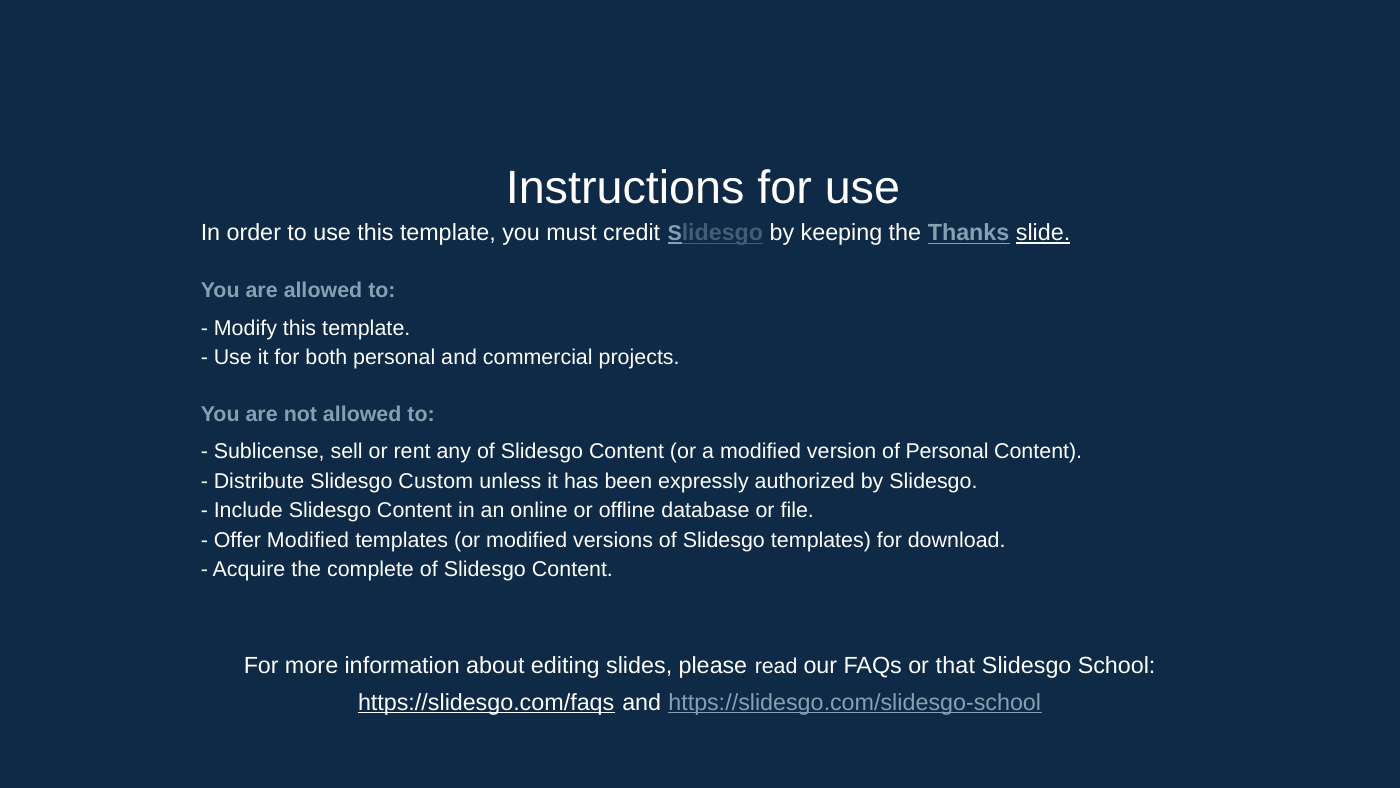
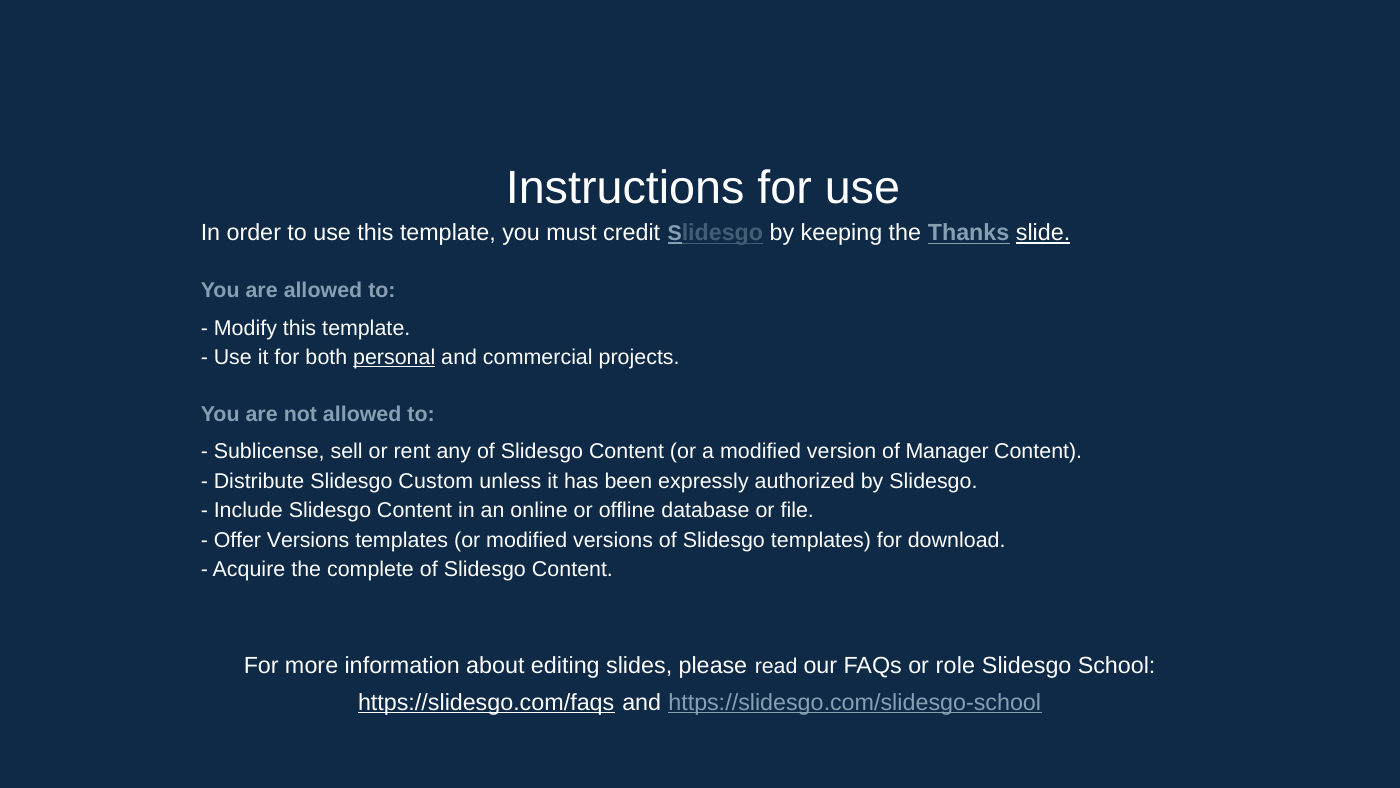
personal at (394, 357) underline: none -> present
of Personal: Personal -> Manager
Offer Modified: Modified -> Versions
that: that -> role
